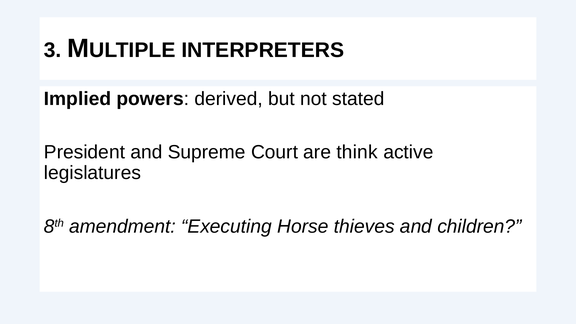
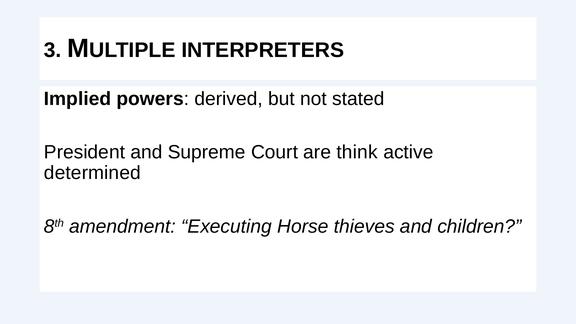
legislatures: legislatures -> determined
